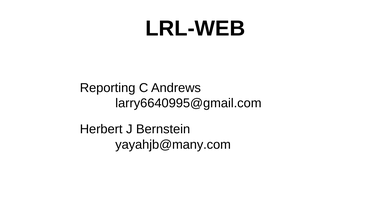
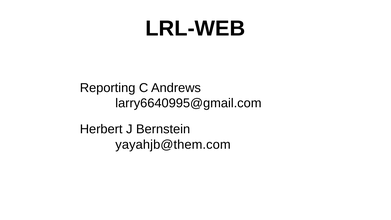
yayahjb@many.com: yayahjb@many.com -> yayahjb@them.com
